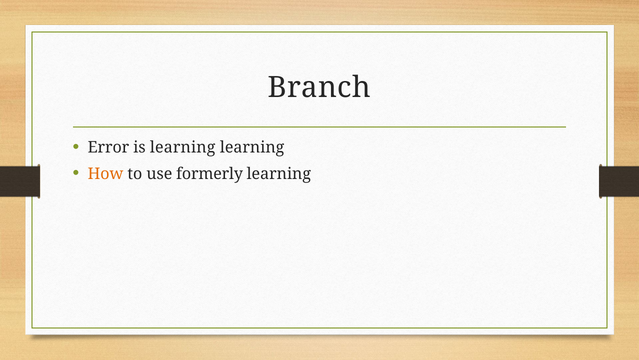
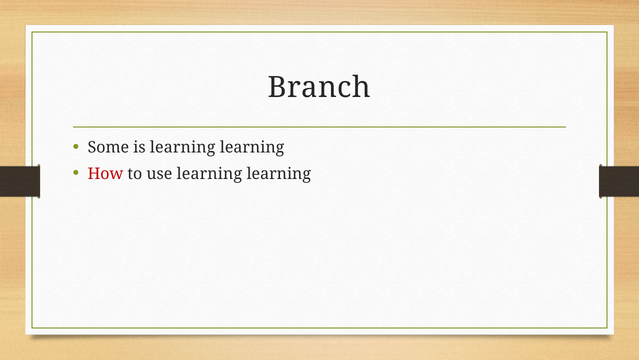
Error: Error -> Some
How colour: orange -> red
use formerly: formerly -> learning
